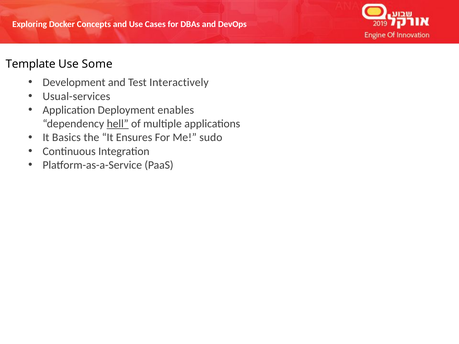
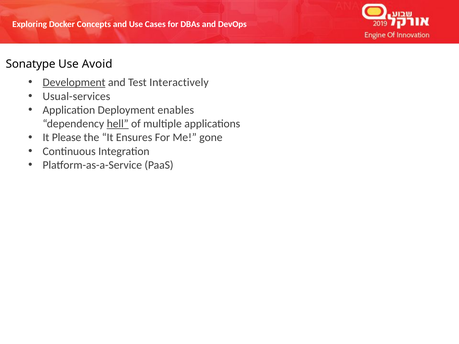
Template: Template -> Sonatype
Some: Some -> Avoid
Development underline: none -> present
Basics: Basics -> Please
sudo: sudo -> gone
